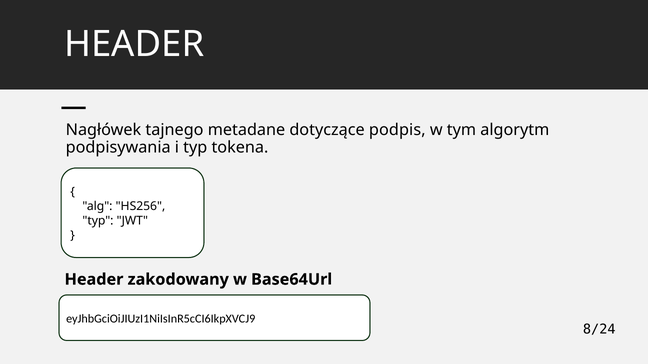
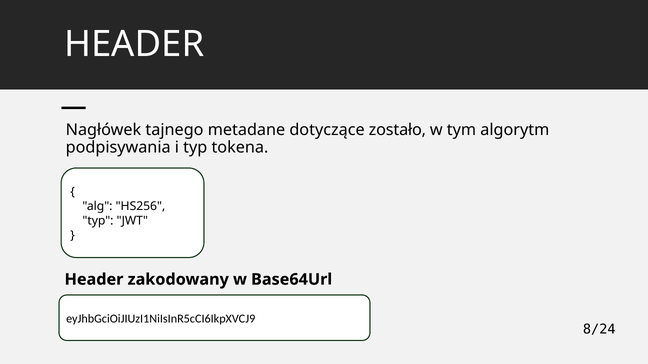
podpis: podpis -> zostało
